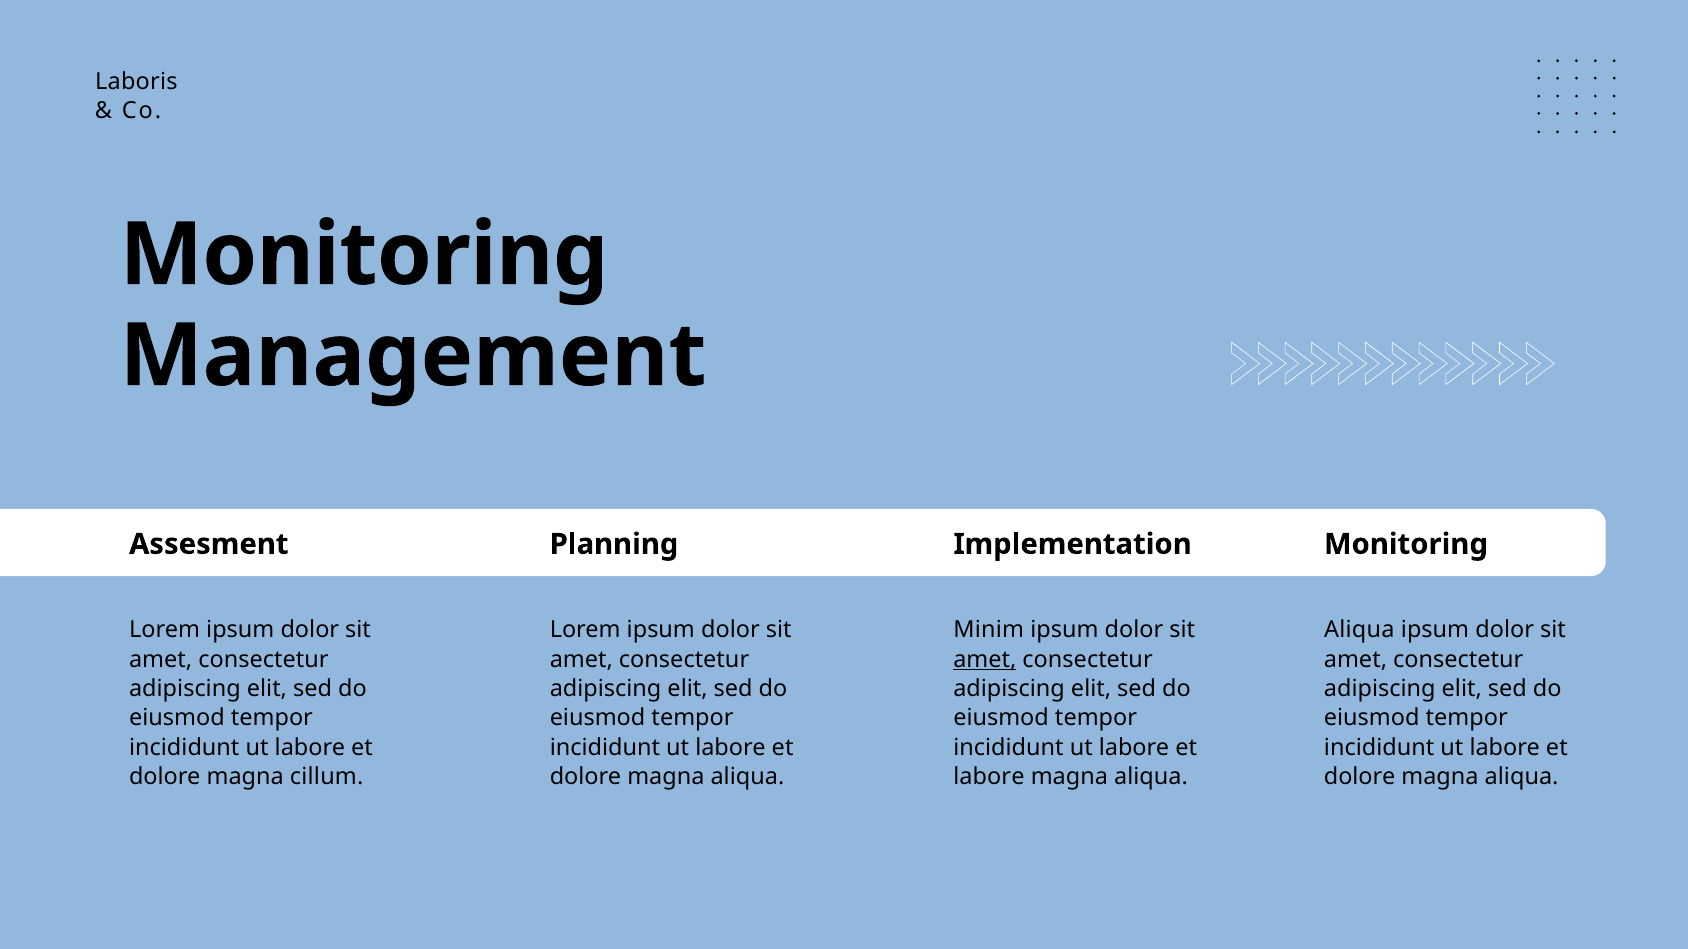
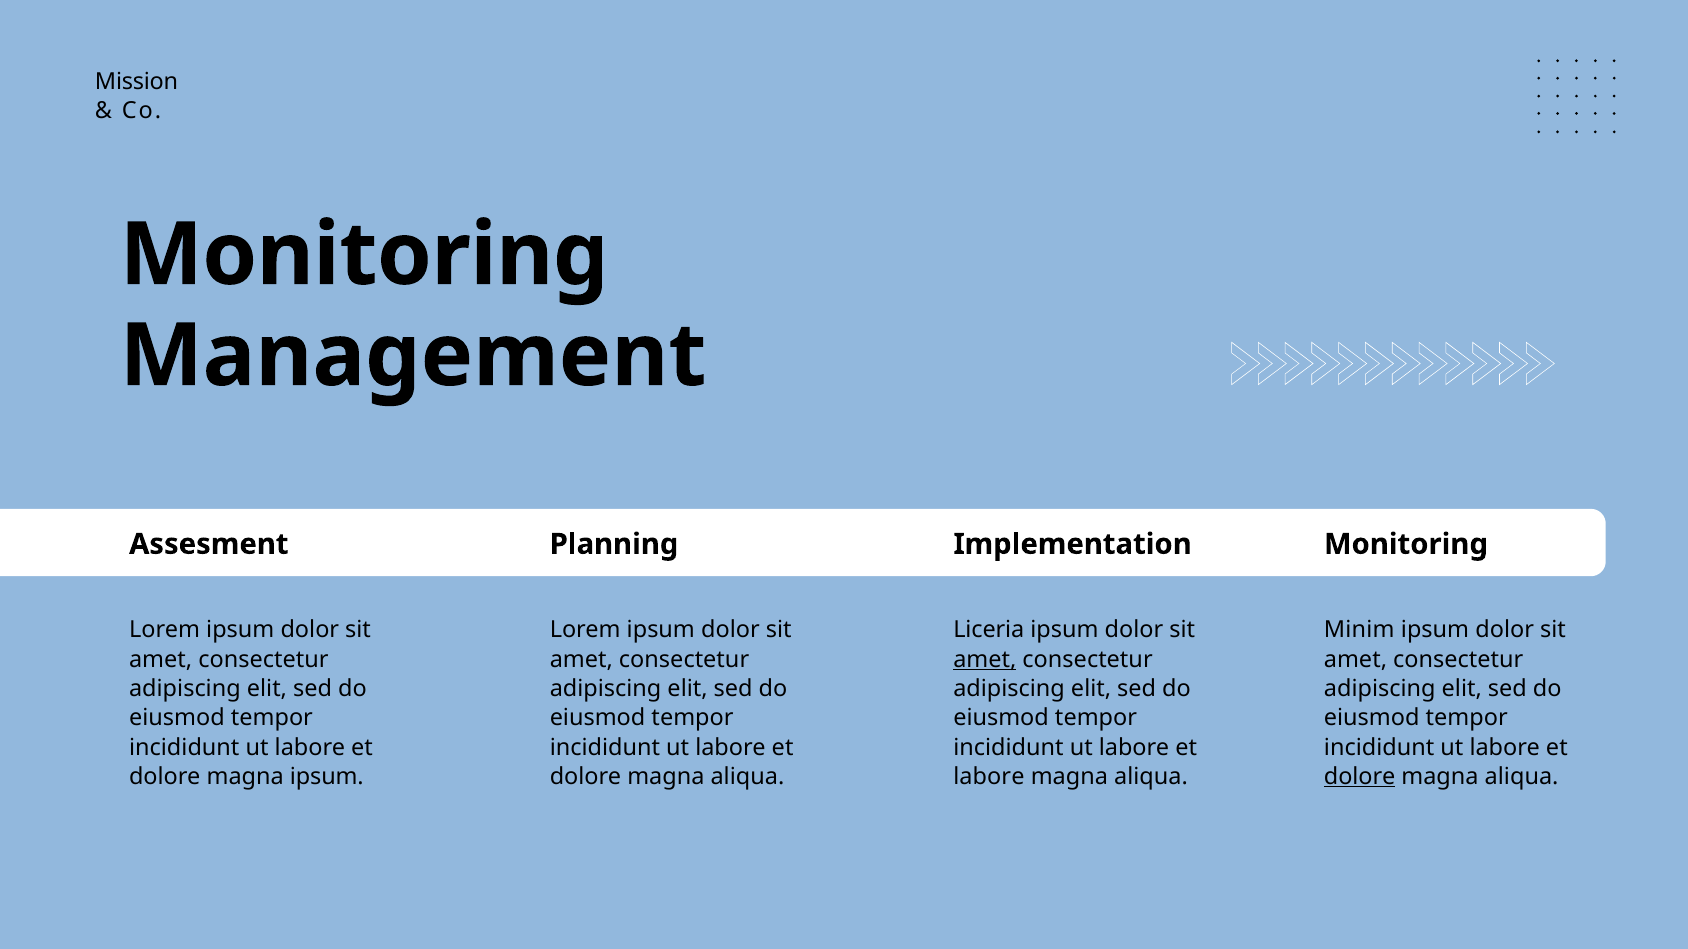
Laboris: Laboris -> Mission
Minim: Minim -> Liceria
Aliqua at (1359, 630): Aliqua -> Minim
magna cillum: cillum -> ipsum
dolore at (1360, 777) underline: none -> present
